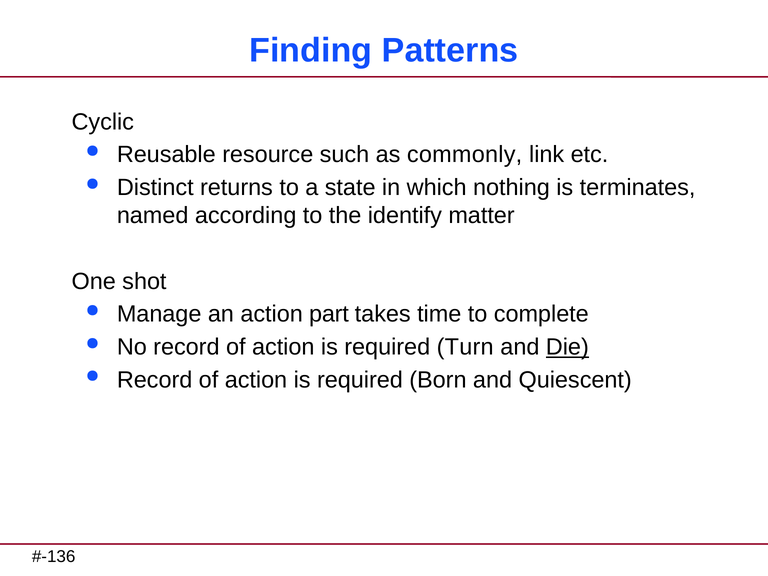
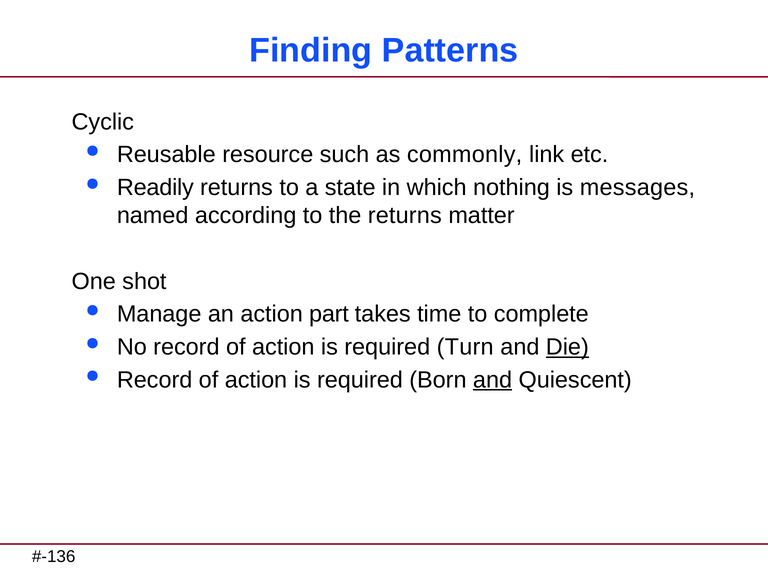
Distinct: Distinct -> Readily
terminates: terminates -> messages
the identify: identify -> returns
and at (493, 380) underline: none -> present
